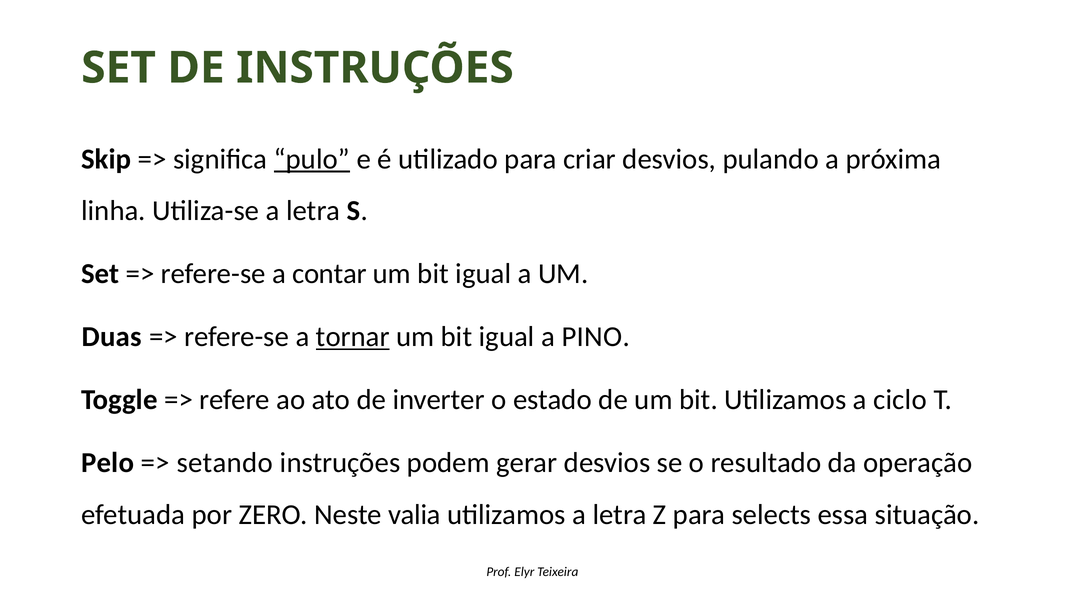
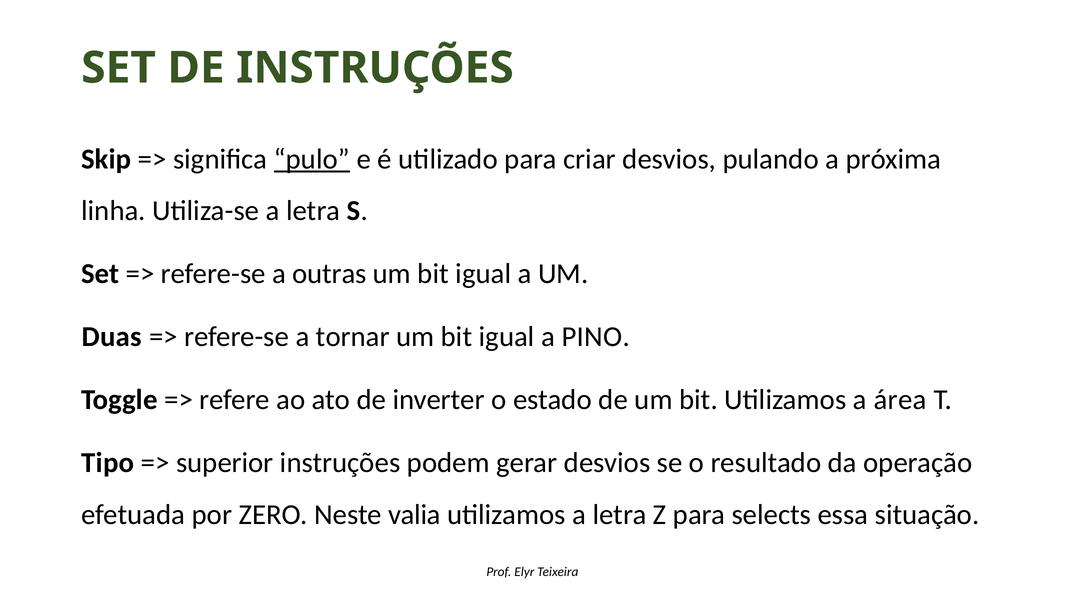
contar: contar -> outras
tornar underline: present -> none
ciclo: ciclo -> área
Pelo: Pelo -> Tipo
setando: setando -> superior
